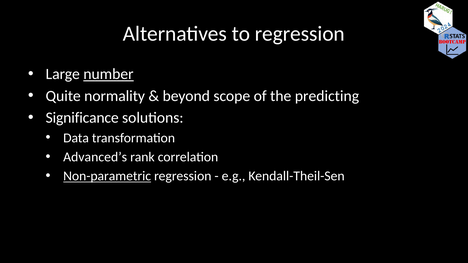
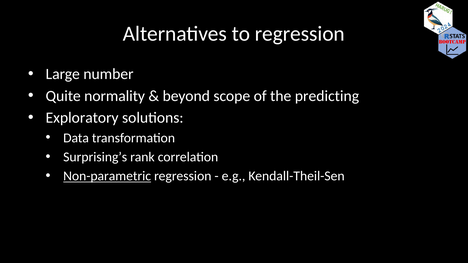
number underline: present -> none
Significance: Significance -> Exploratory
Advanced’s: Advanced’s -> Surprising’s
